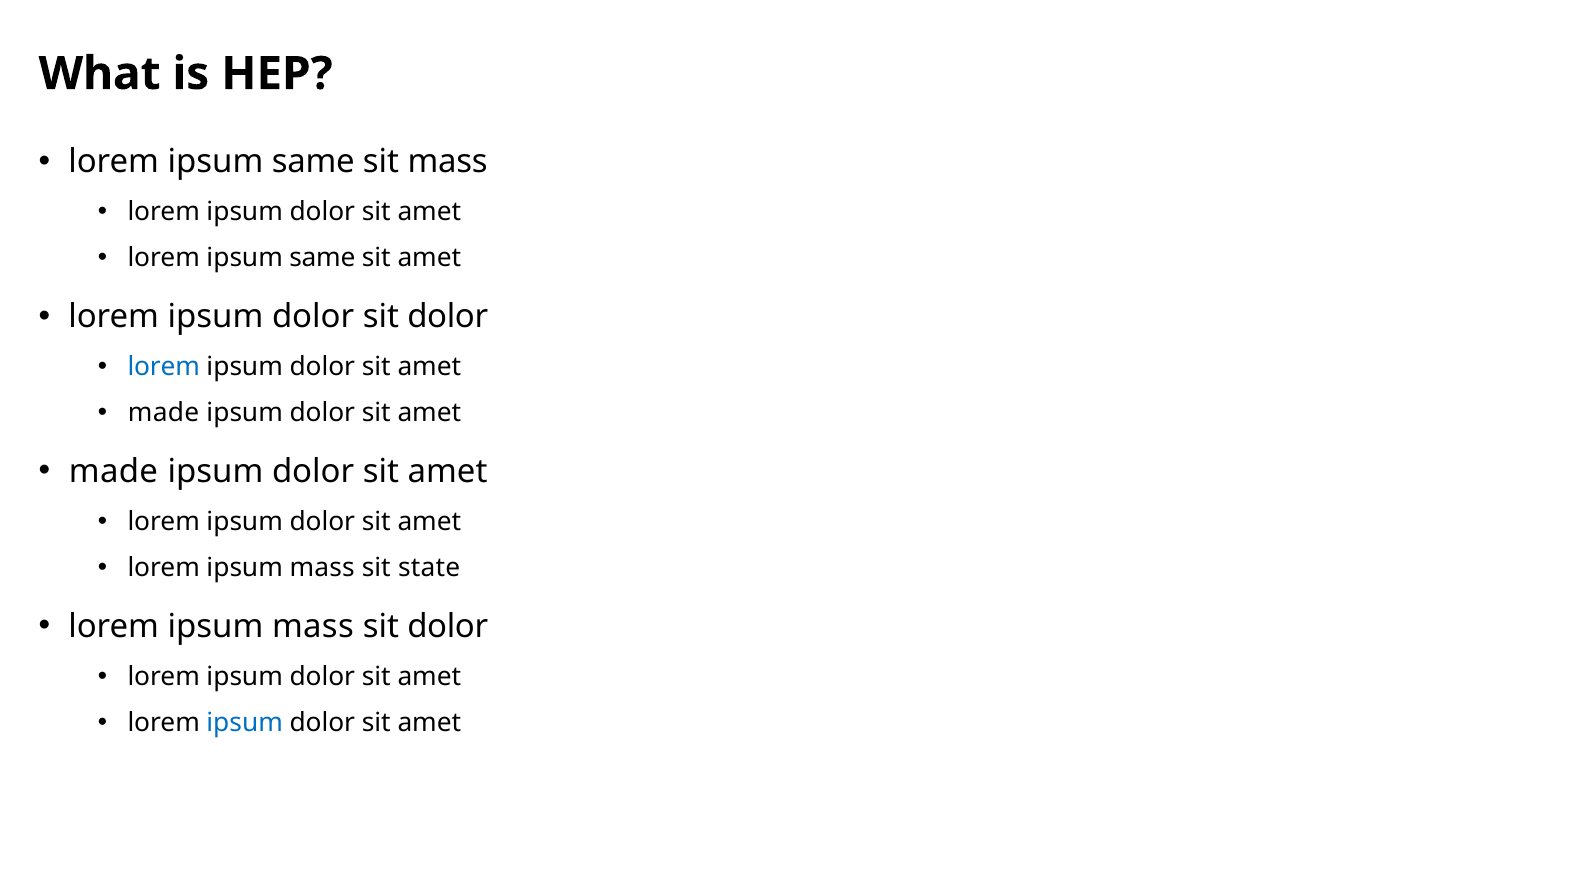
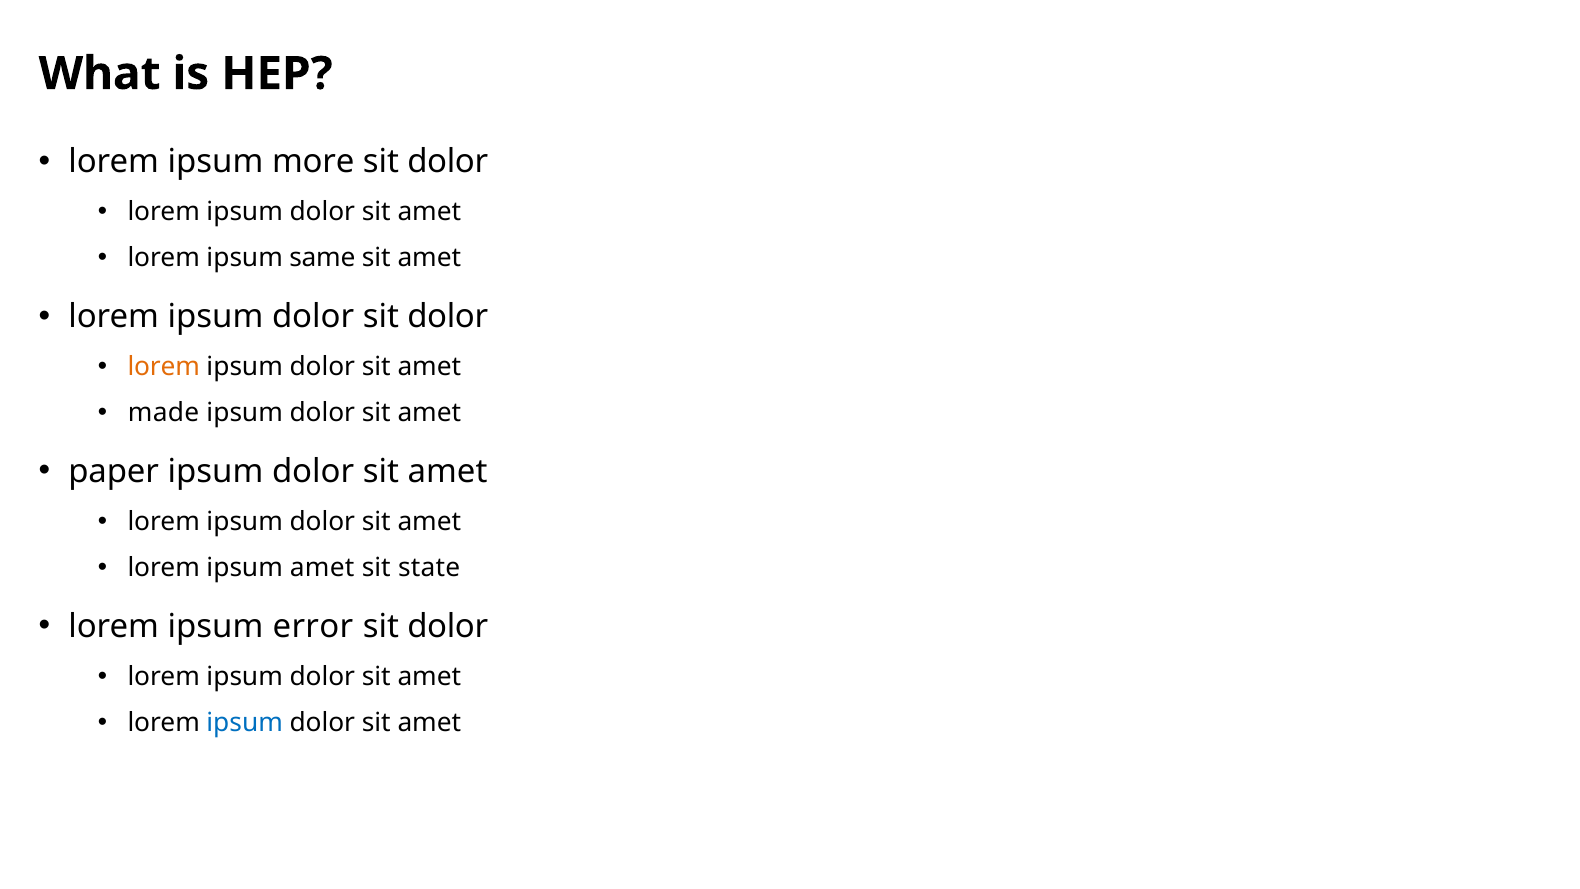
same at (313, 162): same -> more
mass at (448, 162): mass -> dolor
lorem at (164, 367) colour: blue -> orange
made at (113, 471): made -> paper
mass at (322, 568): mass -> amet
mass at (313, 626): mass -> error
